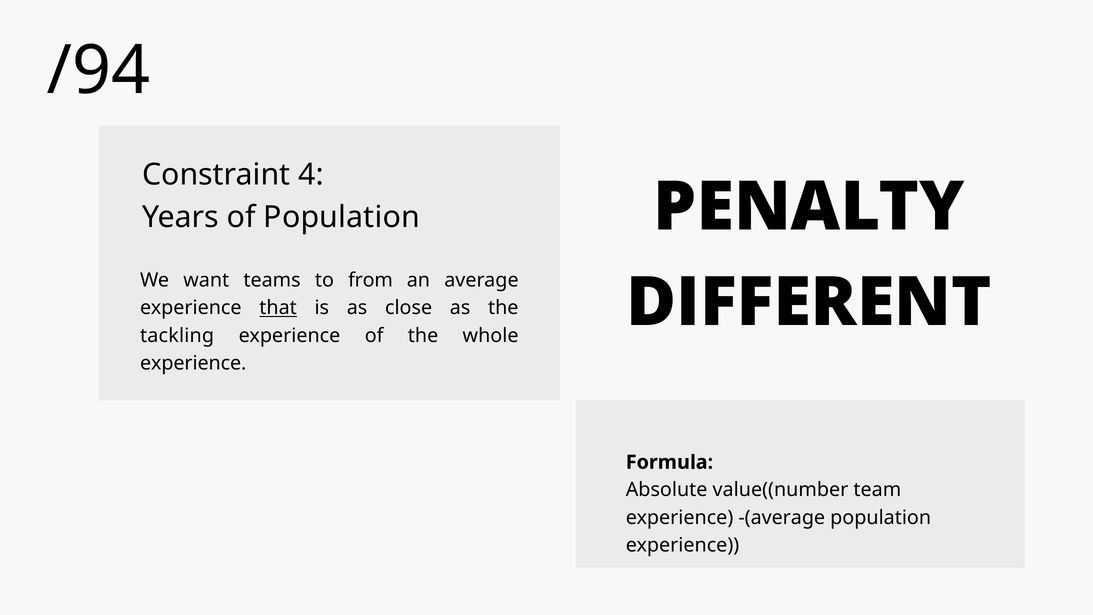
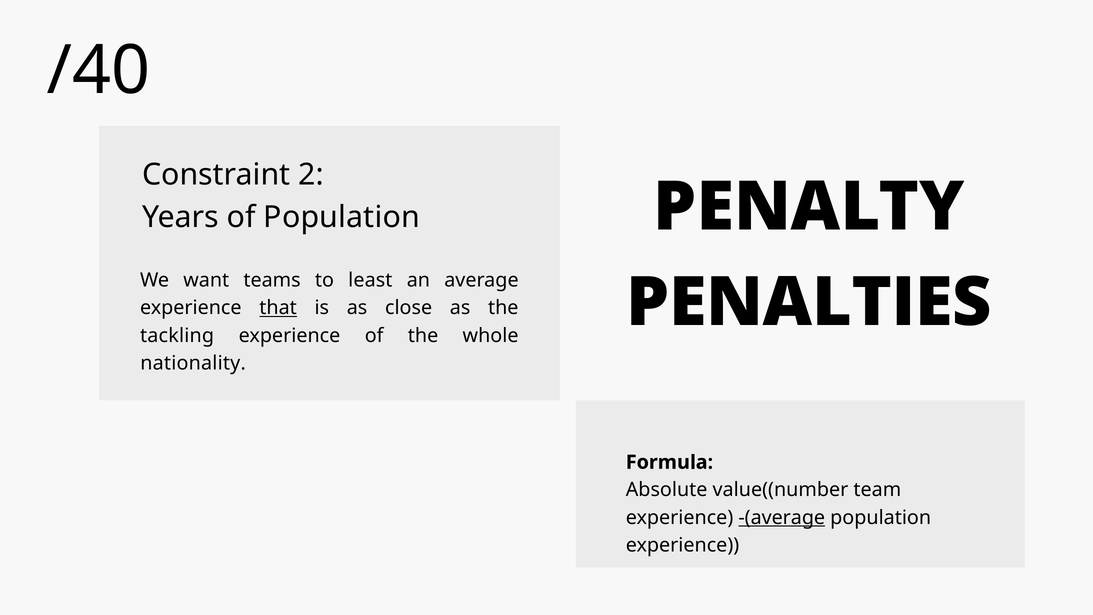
/94: /94 -> /40
4: 4 -> 2
from: from -> least
DIFFERENT: DIFFERENT -> PENALTIES
experience at (193, 363): experience -> nationality
-(average underline: none -> present
